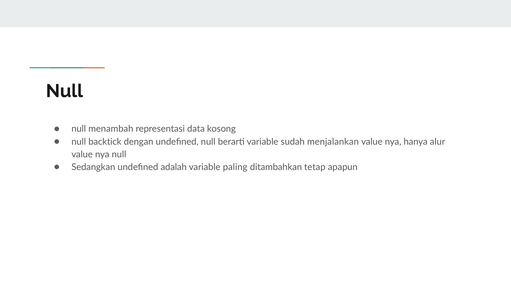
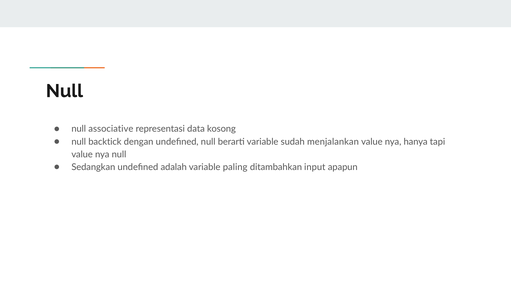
menambah: menambah -> associative
alur: alur -> tapi
tetap: tetap -> input
